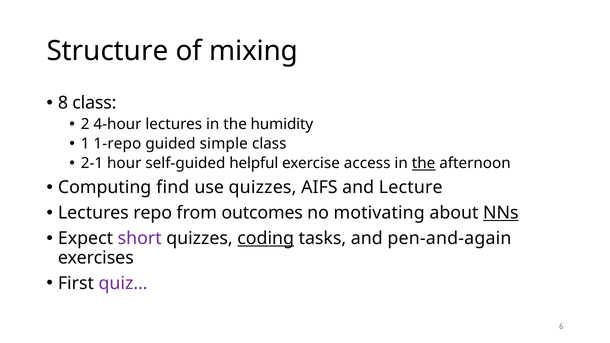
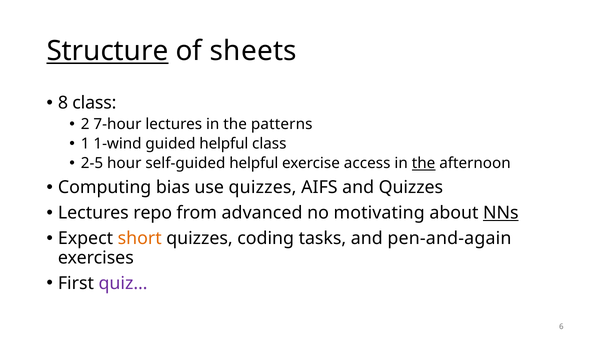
Structure underline: none -> present
mixing: mixing -> sheets
4-hour: 4-hour -> 7-hour
humidity: humidity -> patterns
1-repo: 1-repo -> 1-wind
guided simple: simple -> helpful
2-1: 2-1 -> 2-5
find: find -> bias
and Lecture: Lecture -> Quizzes
outcomes: outcomes -> advanced
short colour: purple -> orange
coding underline: present -> none
